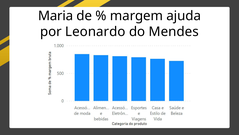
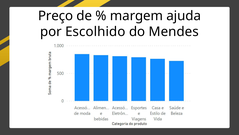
Maria: Maria -> Preço
Leonardo: Leonardo -> Escolhido
